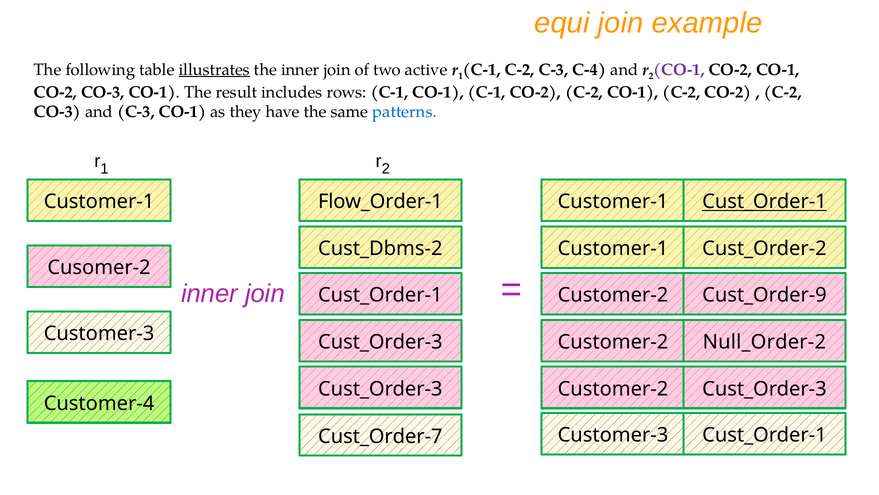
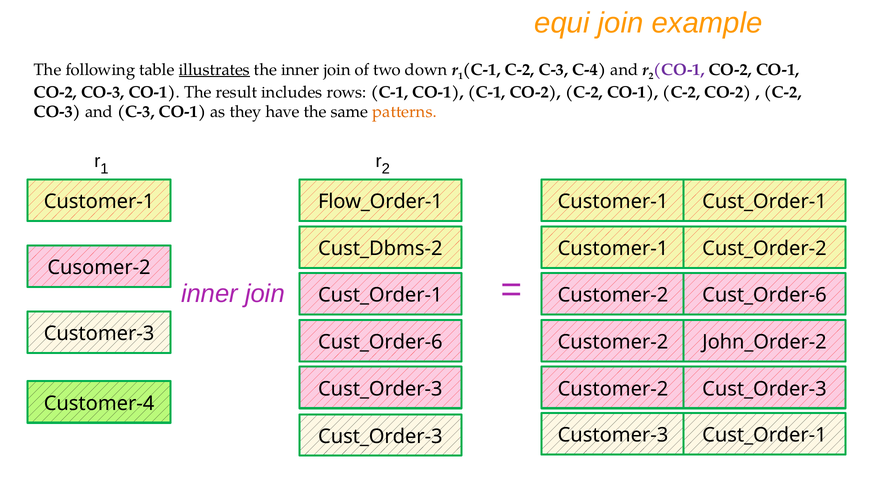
active: active -> down
patterns colour: blue -> orange
Cust_Order-1 at (764, 202) underline: present -> none
Customer-2 Cust_Order-9: Cust_Order-9 -> Cust_Order-6
Cust_Order-3 at (380, 342): Cust_Order-3 -> Cust_Order-6
Null_Order-2: Null_Order-2 -> John_Order-2
Cust_Order-7 at (380, 436): Cust_Order-7 -> Cust_Order-3
